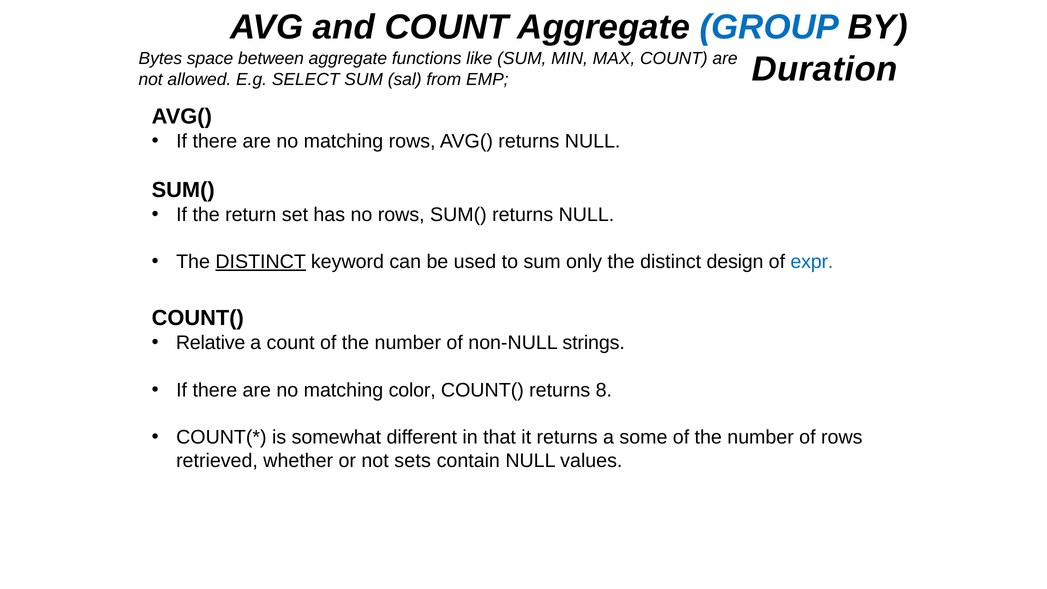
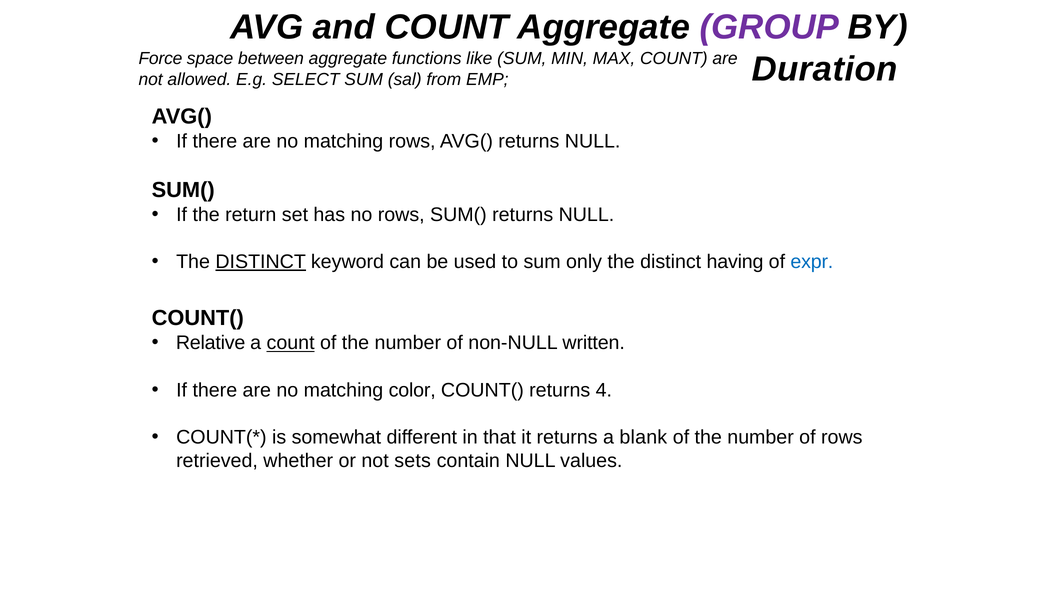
GROUP colour: blue -> purple
Bytes: Bytes -> Force
design: design -> having
count at (291, 343) underline: none -> present
strings: strings -> written
8: 8 -> 4
some: some -> blank
